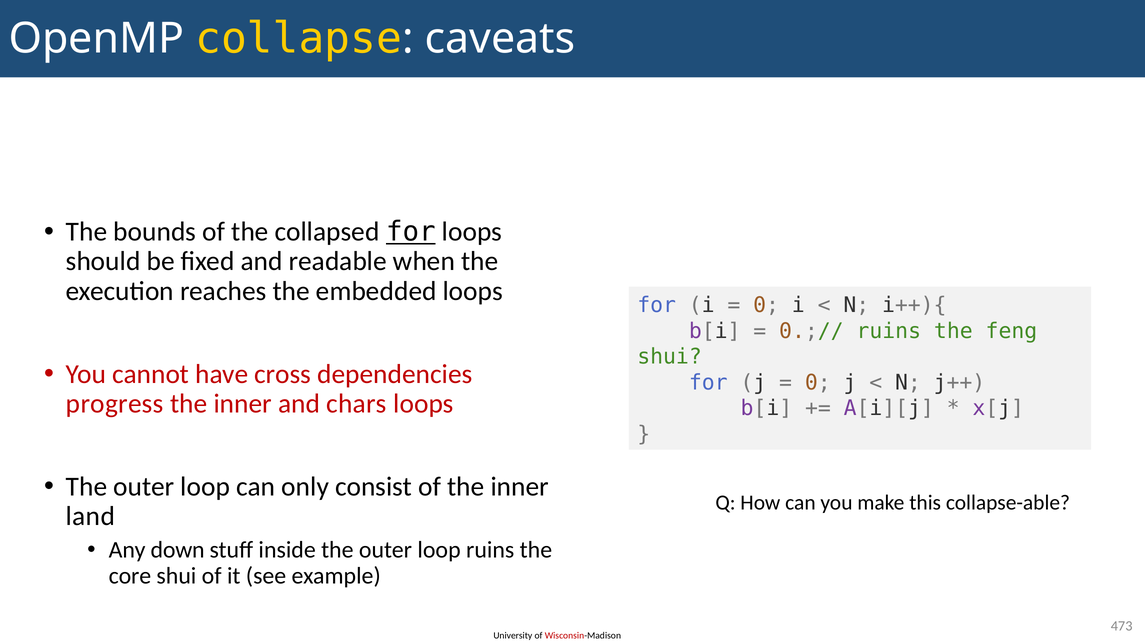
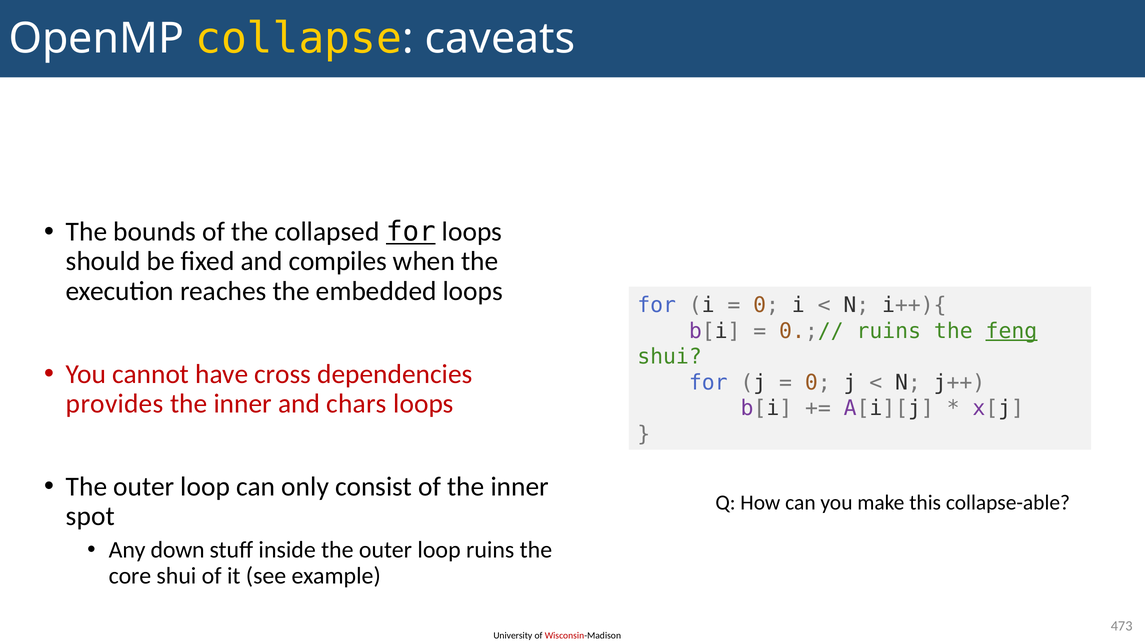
readable: readable -> compiles
feng underline: none -> present
progress: progress -> provides
land: land -> spot
